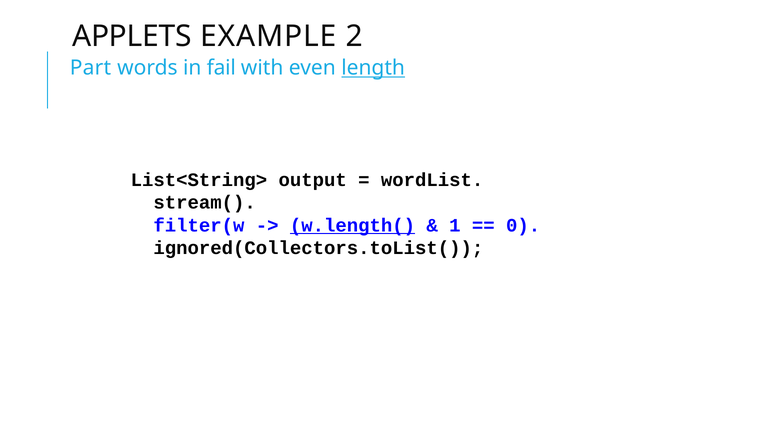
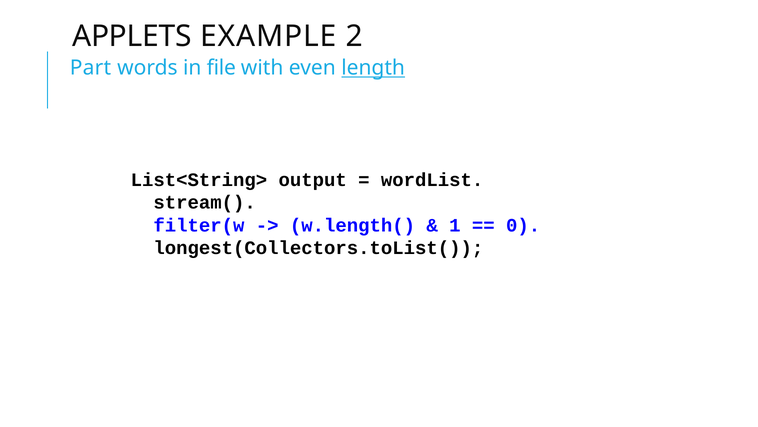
fail: fail -> file
w.length( underline: present -> none
ignored(Collectors.toList(: ignored(Collectors.toList( -> longest(Collectors.toList(
